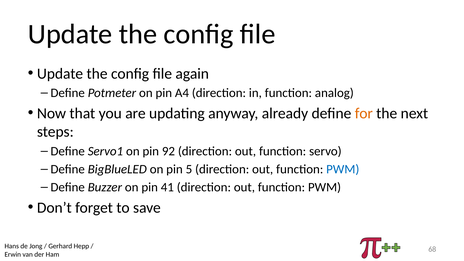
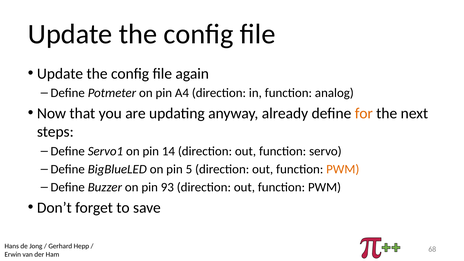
92: 92 -> 14
PWM at (343, 169) colour: blue -> orange
41: 41 -> 93
